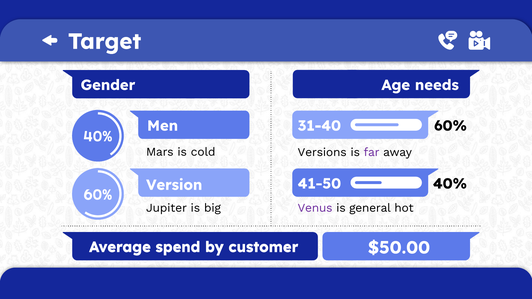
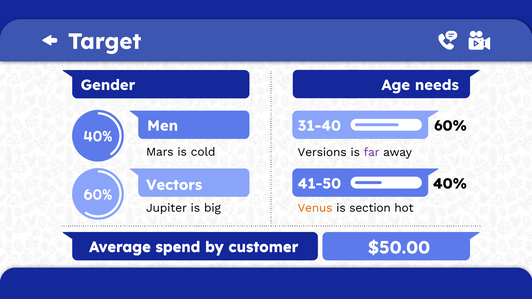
Version: Version -> Vectors
Venus colour: purple -> orange
general: general -> section
